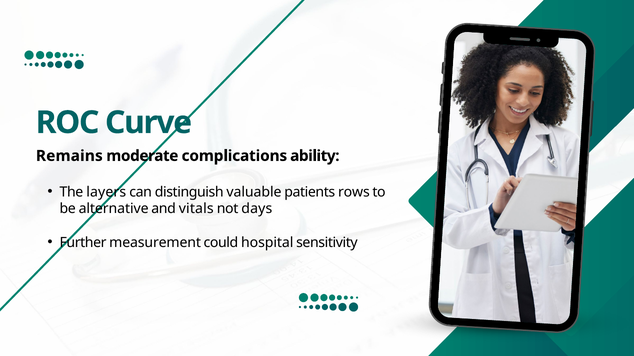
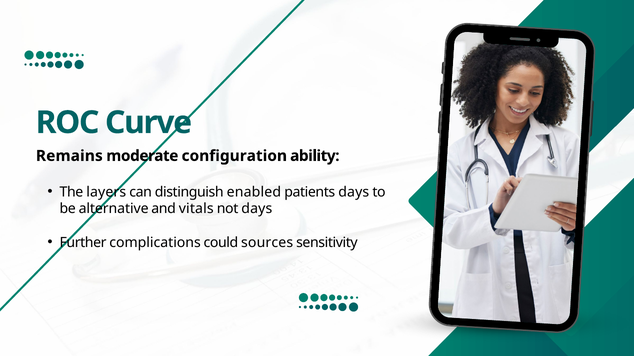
complications: complications -> configuration
valuable: valuable -> enabled
patients rows: rows -> days
measurement: measurement -> complications
hospital: hospital -> sources
